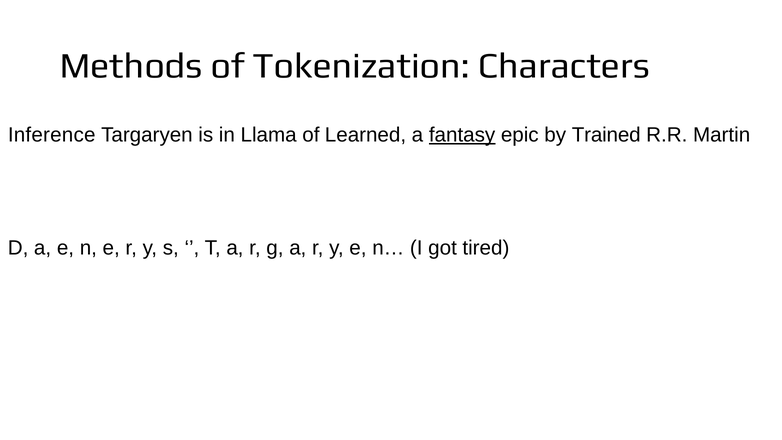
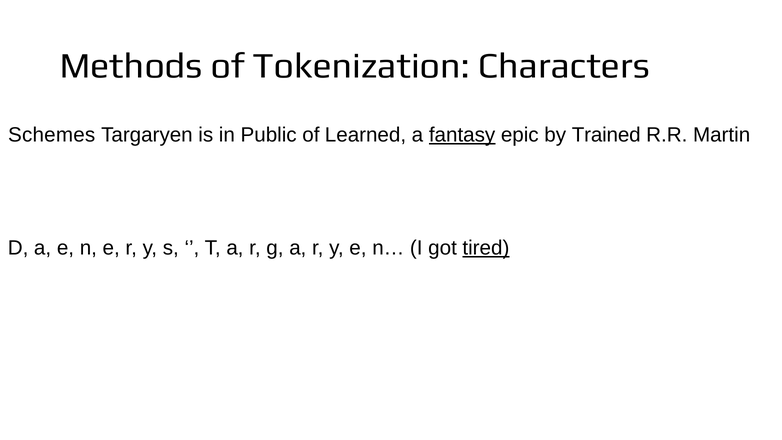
Inference: Inference -> Schemes
Llama: Llama -> Public
tired underline: none -> present
